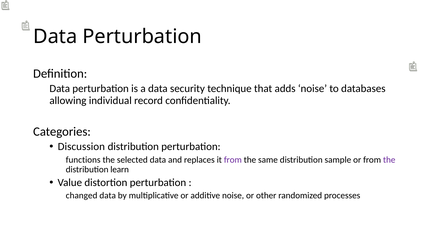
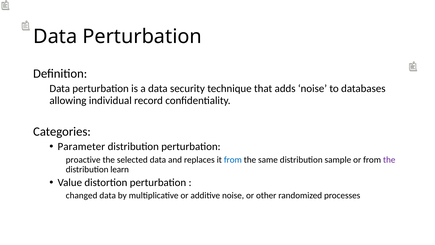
Discussion: Discussion -> Parameter
functions: functions -> proactive
from at (233, 160) colour: purple -> blue
